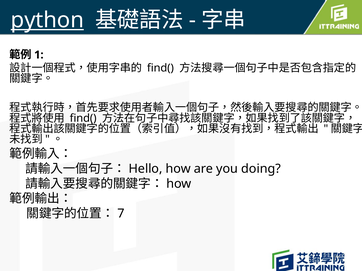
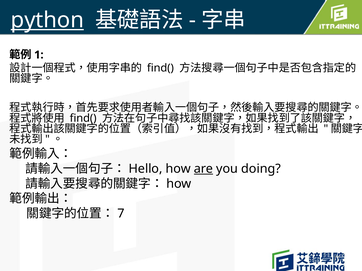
are underline: none -> present
